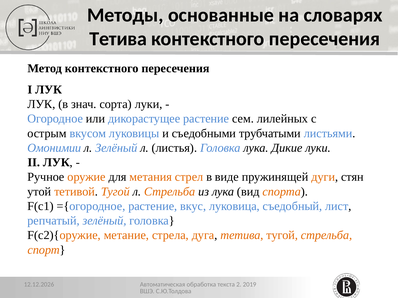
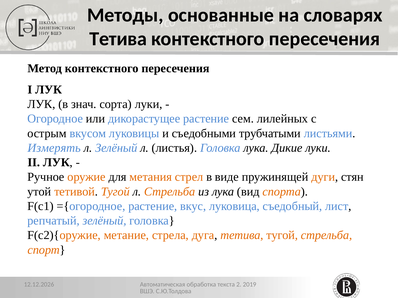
Омонимии: Омонимии -> Измерять
